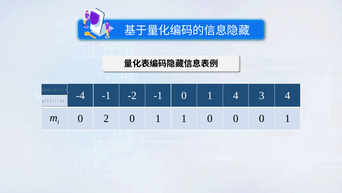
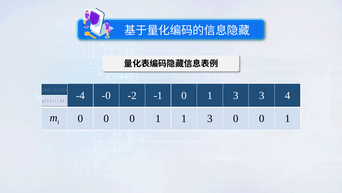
-4 -1: -1 -> -0
0 1 4: 4 -> 3
2 at (106, 118): 2 -> 0
1 1 0: 0 -> 3
